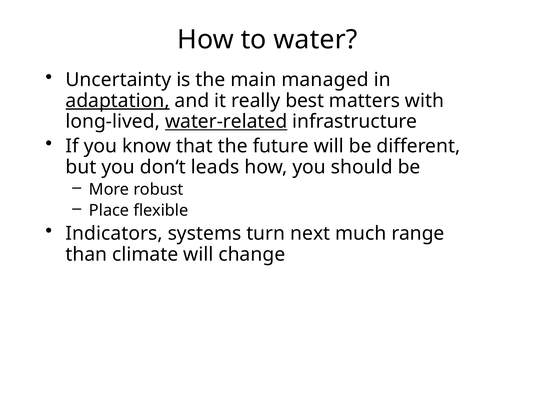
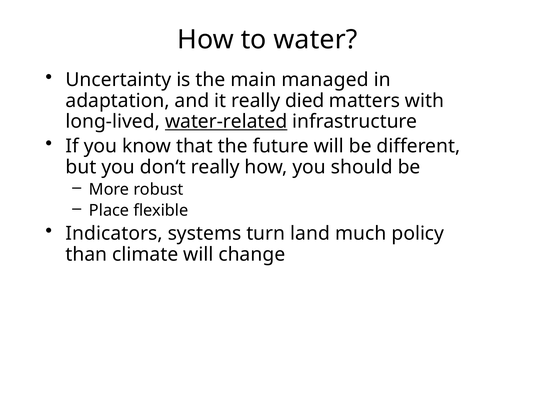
adaptation underline: present -> none
best: best -> died
don‘t leads: leads -> really
next: next -> land
range: range -> policy
